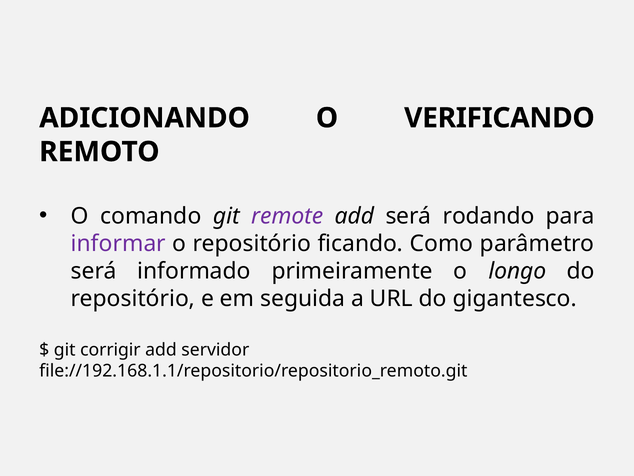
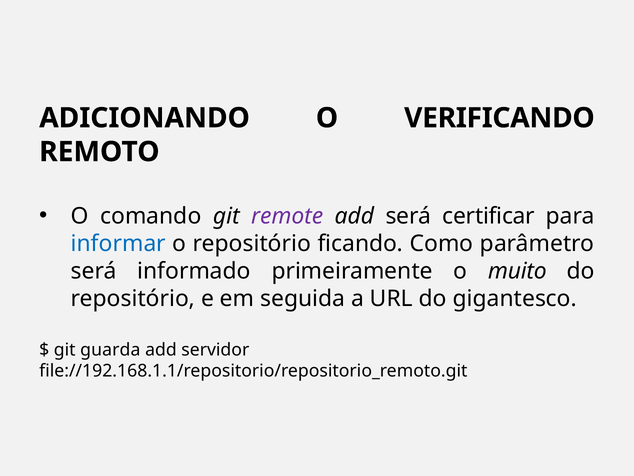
rodando: rodando -> certificar
informar colour: purple -> blue
longo: longo -> muito
corrigir: corrigir -> guarda
